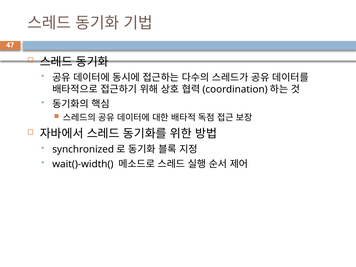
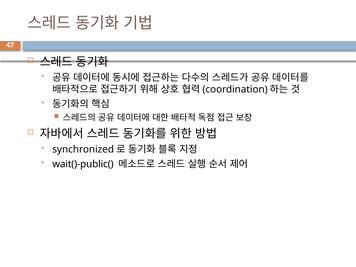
wait()-width(: wait()-width( -> wait()-public(
